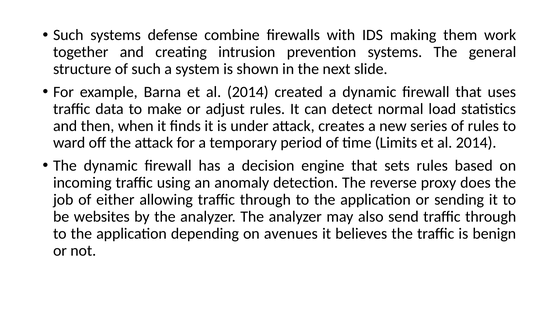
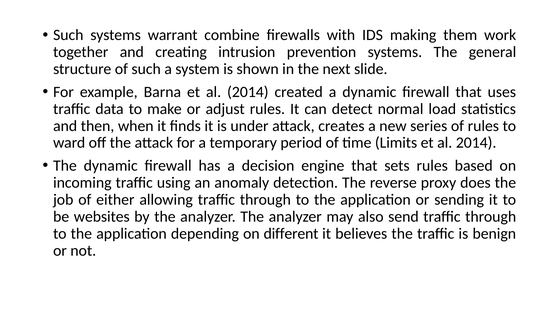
defense: defense -> warrant
avenues: avenues -> different
